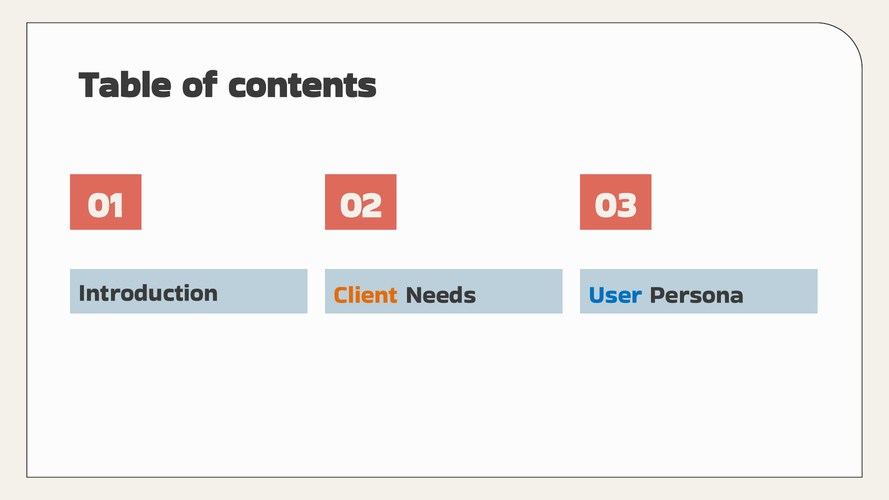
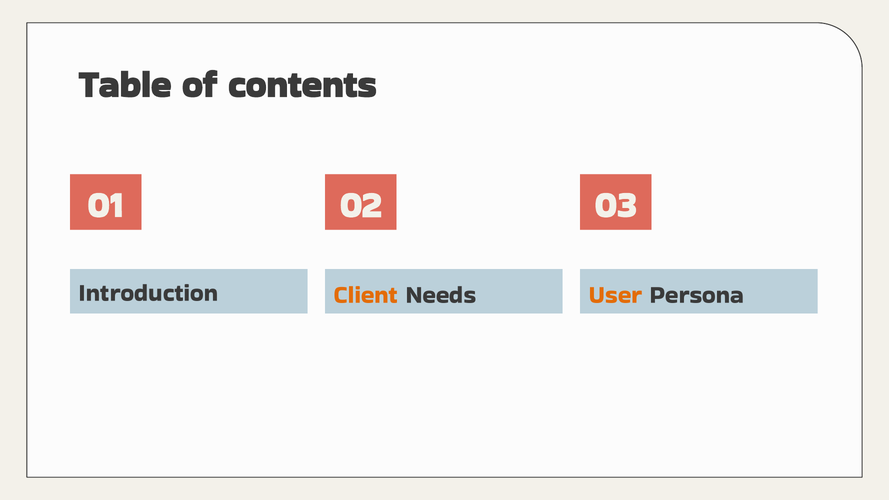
User colour: blue -> orange
